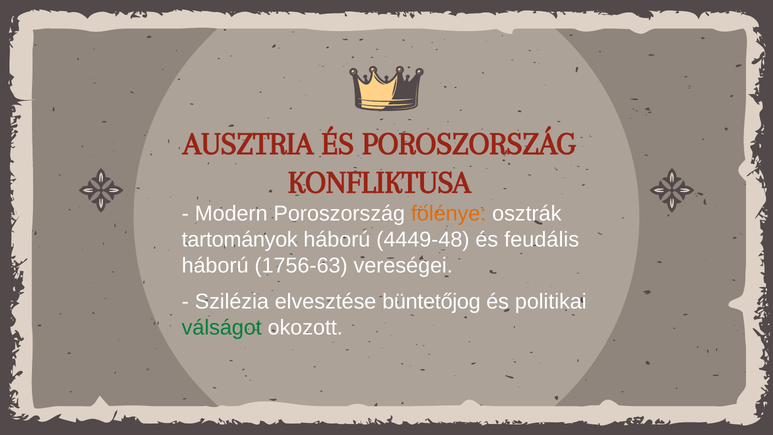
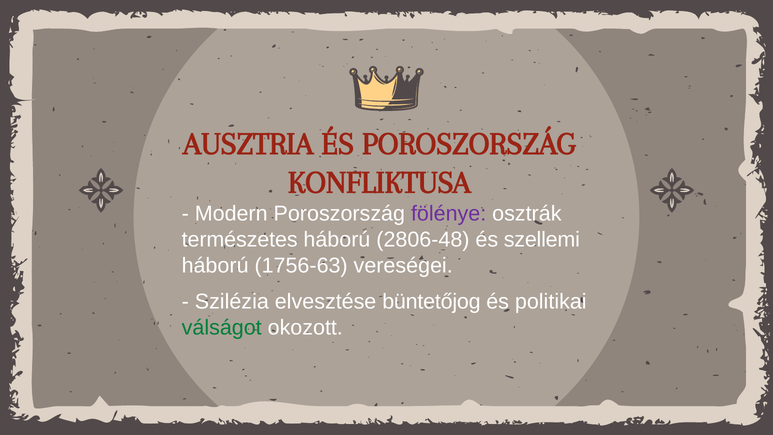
fölénye colour: orange -> purple
tartományok: tartományok -> természetes
4449-48: 4449-48 -> 2806-48
feudális: feudális -> szellemi
